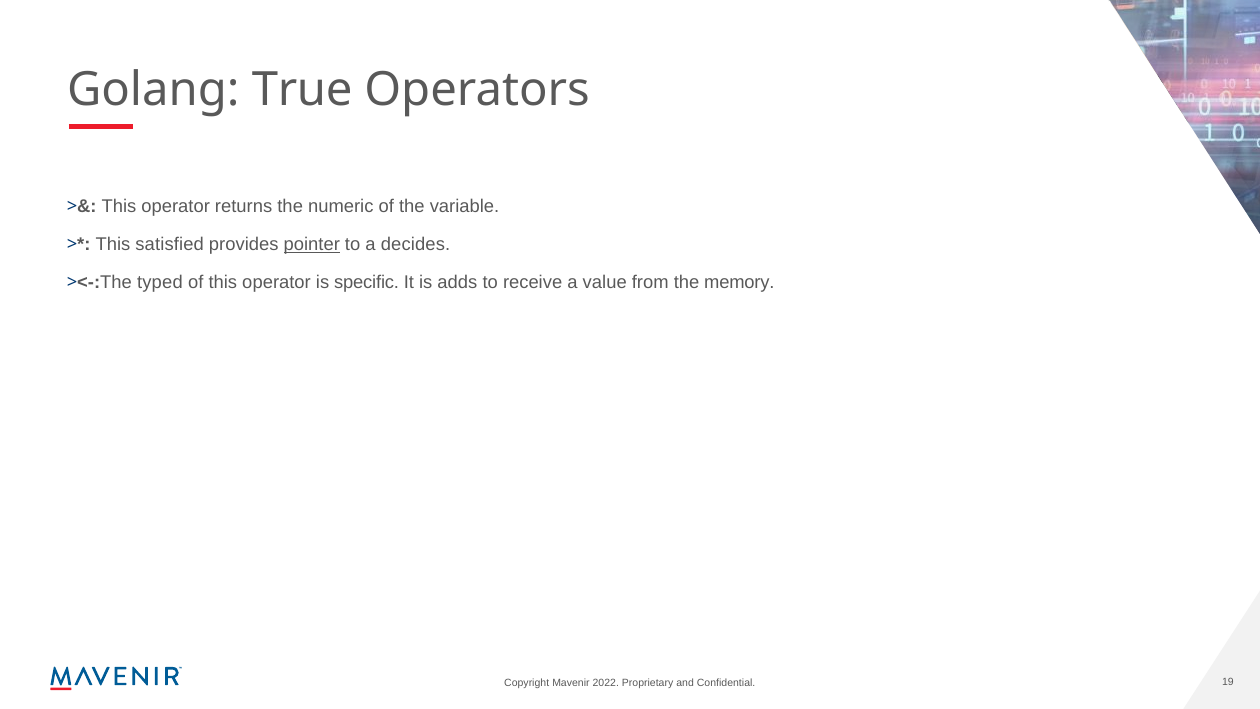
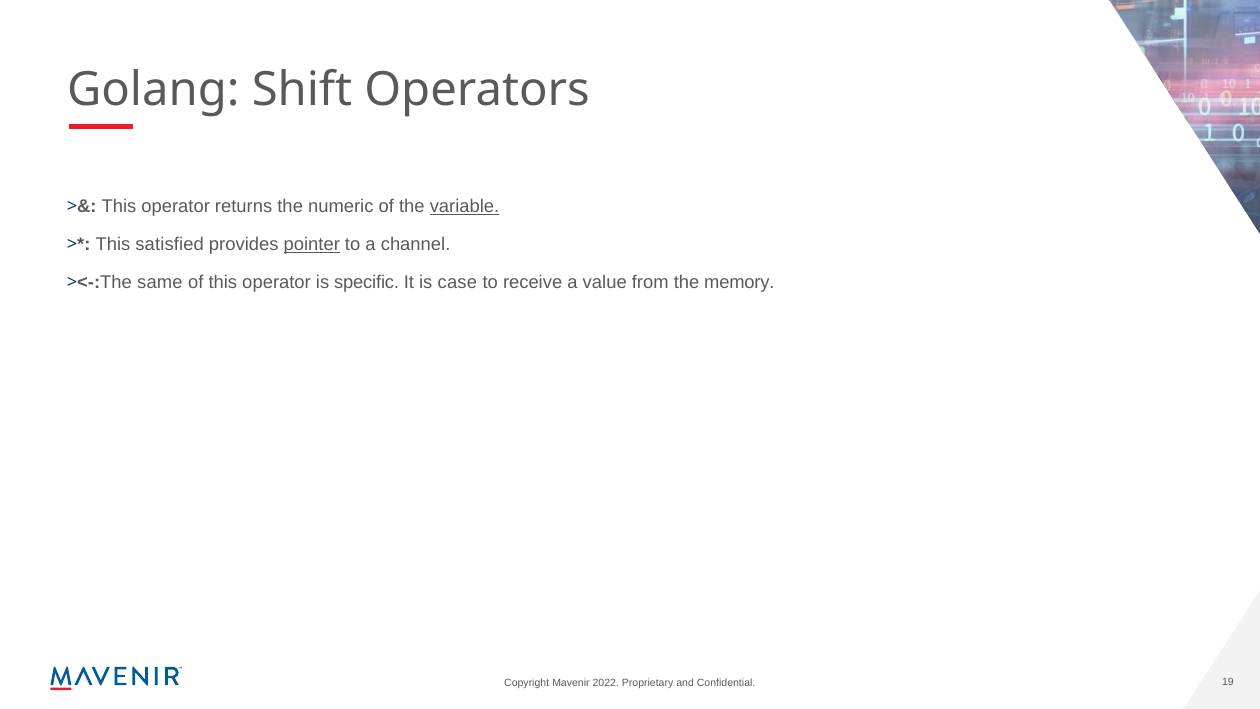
True: True -> Shift
variable underline: none -> present
decides: decides -> channel
typed: typed -> same
adds: adds -> case
